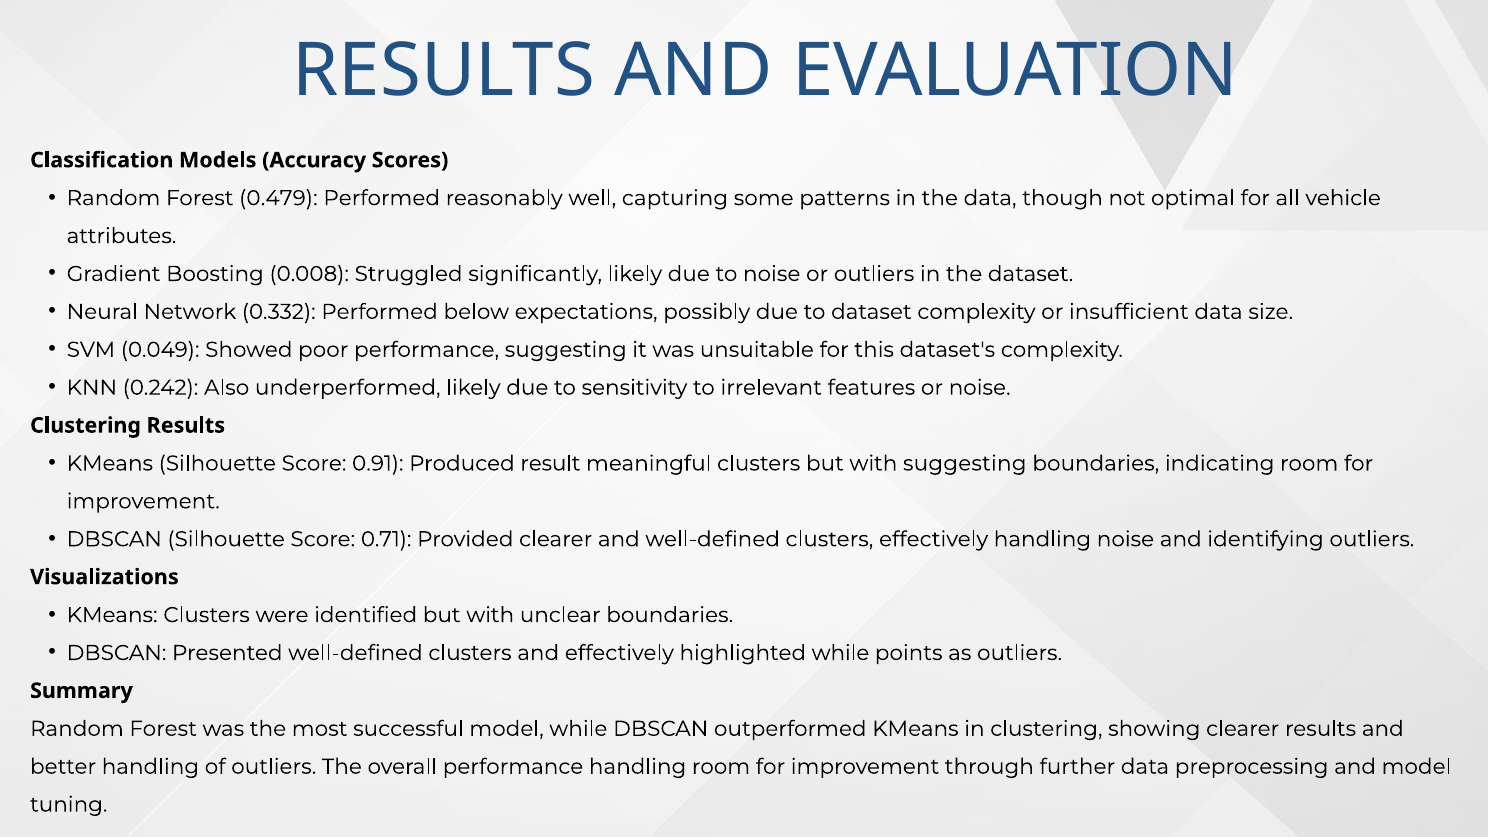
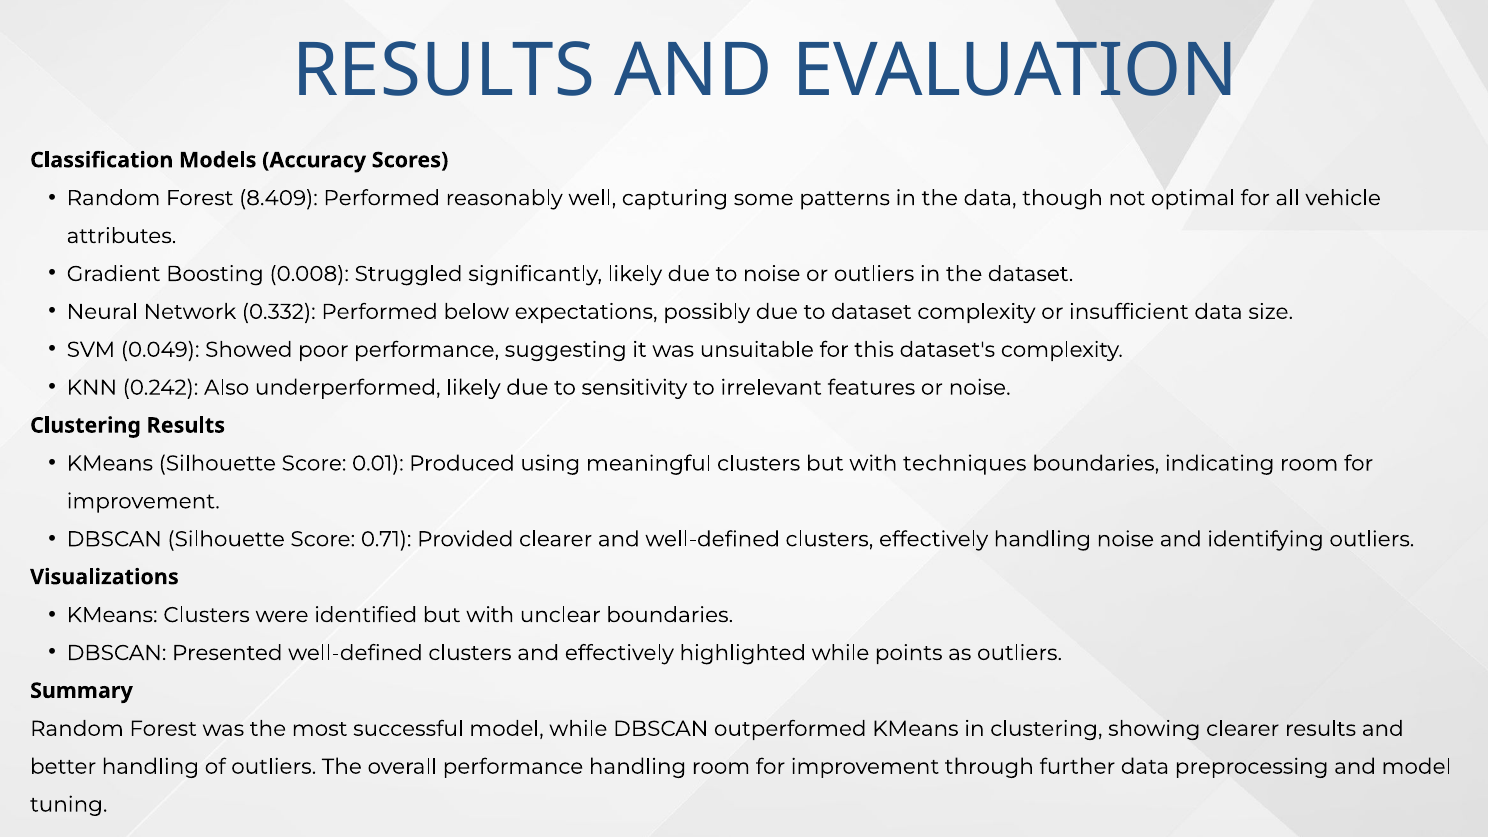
0.479: 0.479 -> 8.409
0.91: 0.91 -> 0.01
result: result -> using
with suggesting: suggesting -> techniques
